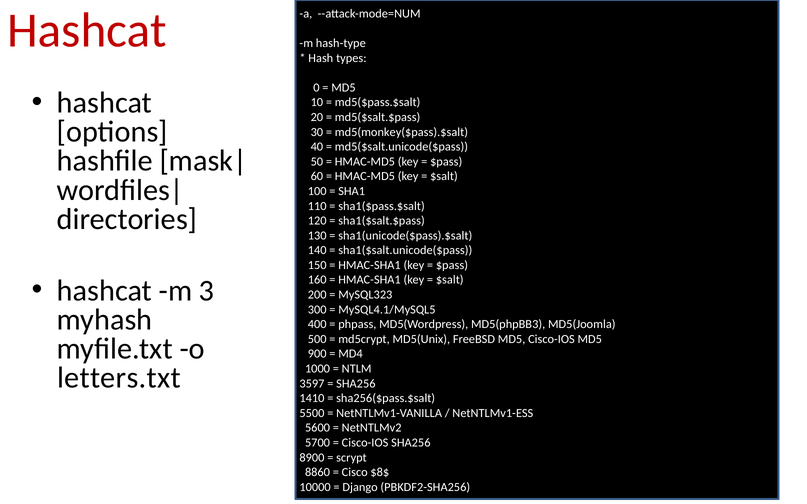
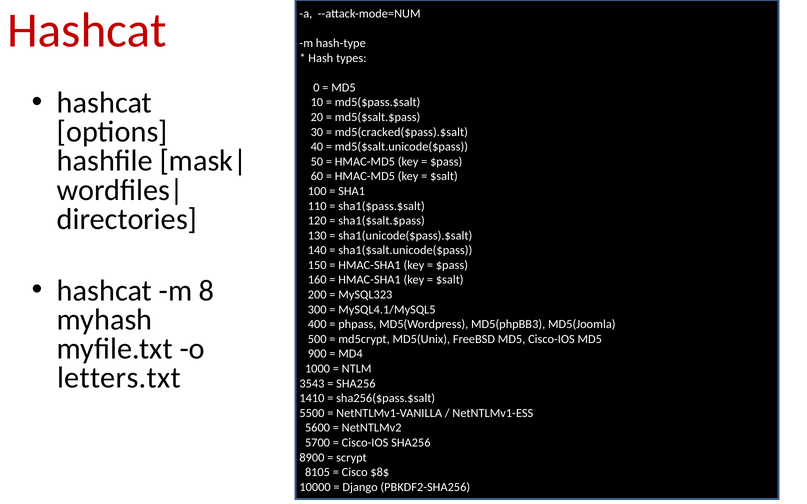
md5(monkey($pass).$salt: md5(monkey($pass).$salt -> md5(cracked($pass).$salt
3: 3 -> 8
3597: 3597 -> 3543
8860: 8860 -> 8105
